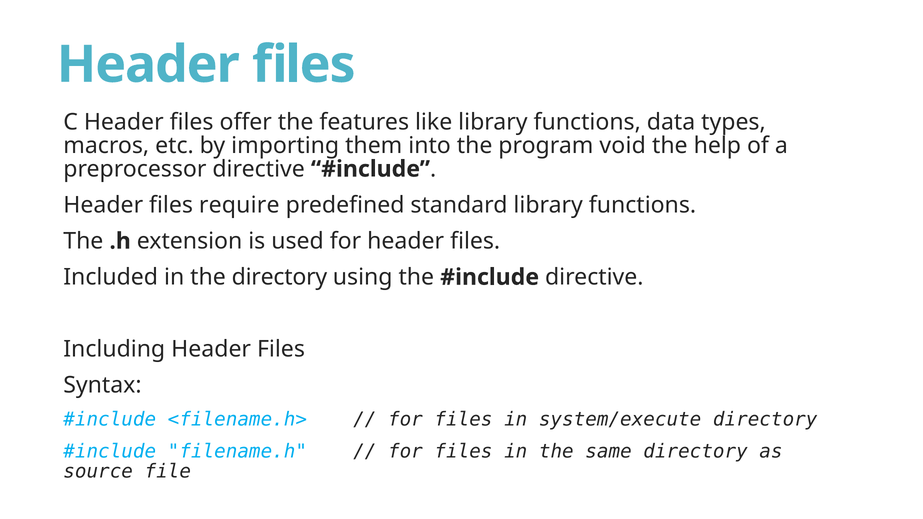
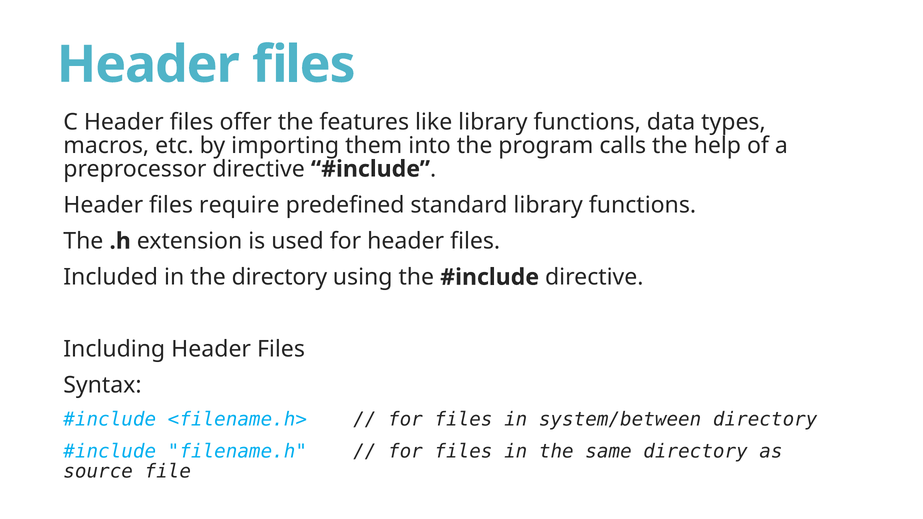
void: void -> calls
system/execute: system/execute -> system/between
